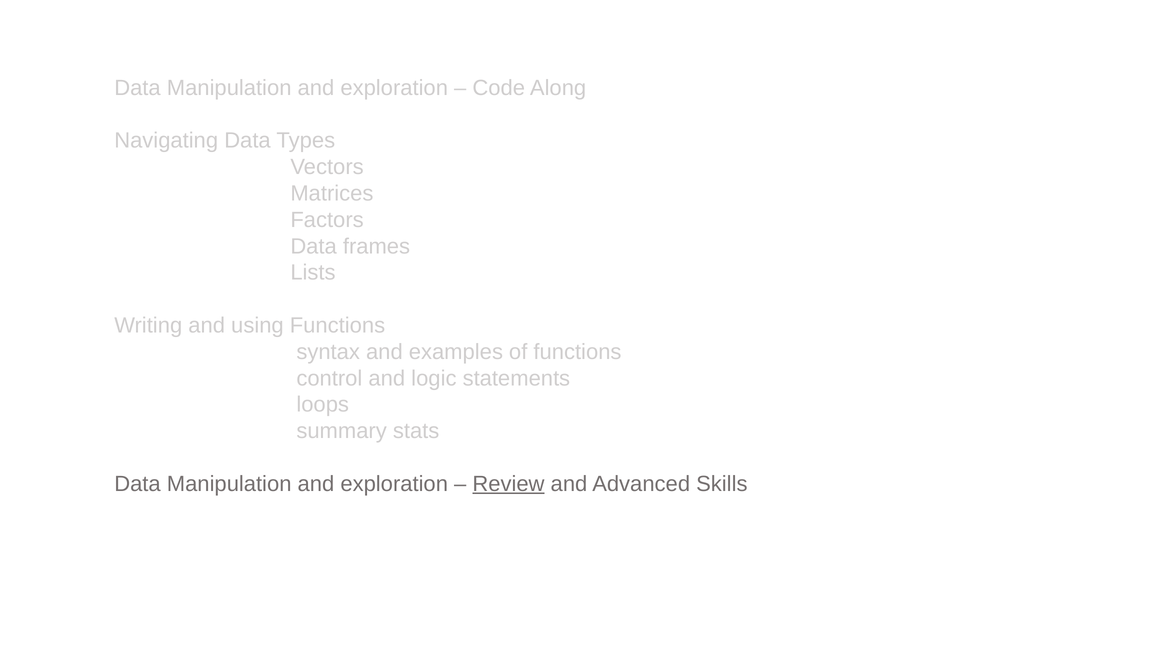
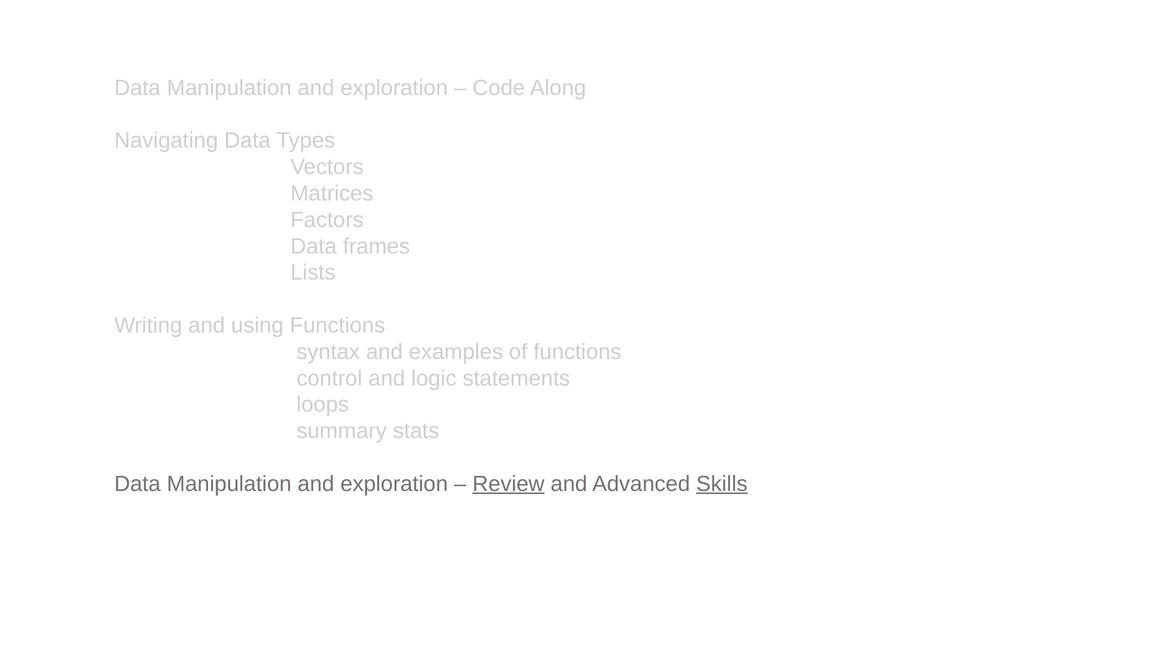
Skills underline: none -> present
